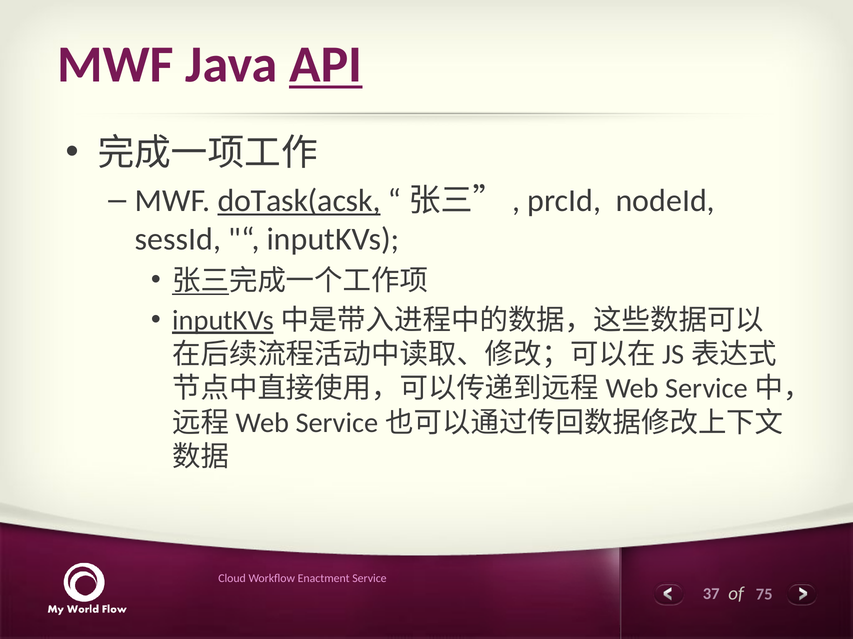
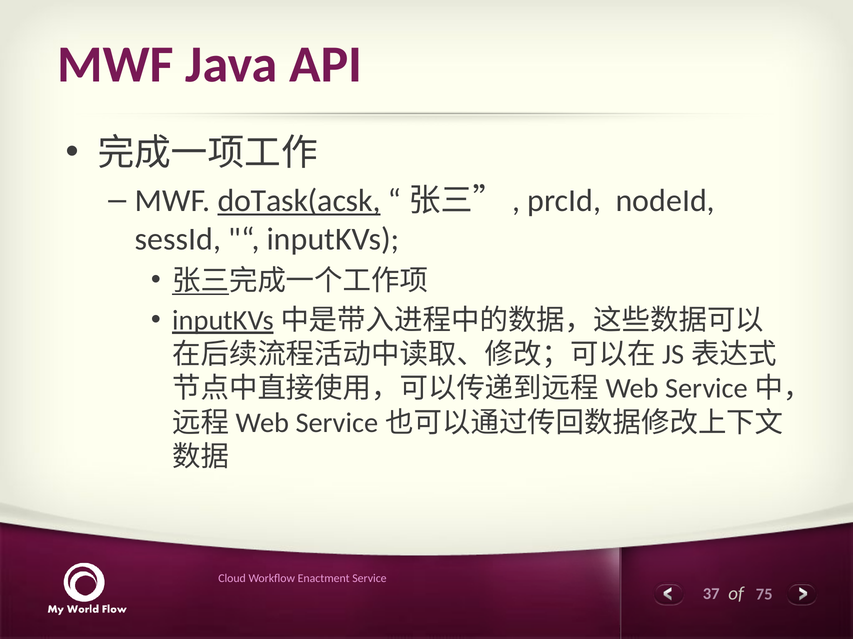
API underline: present -> none
